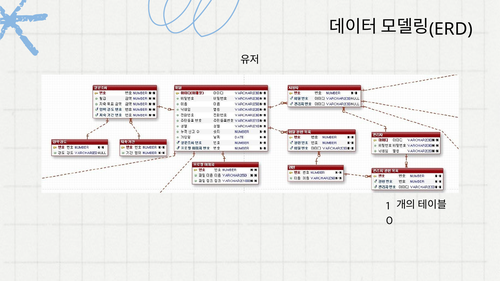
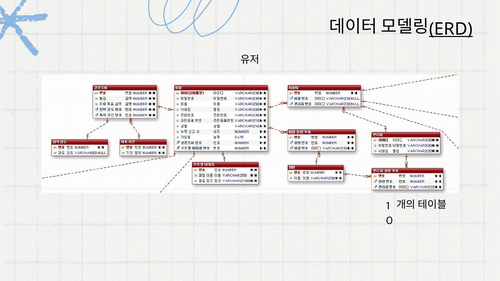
ERD underline: none -> present
